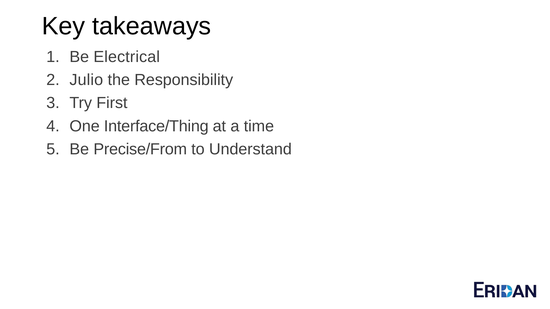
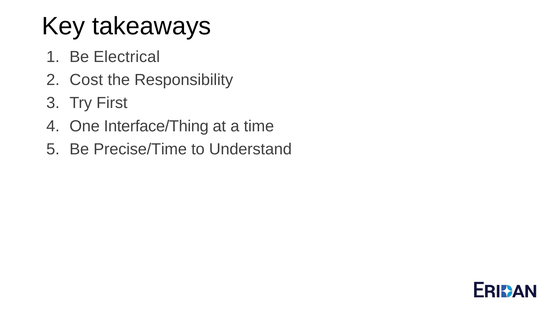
Julio: Julio -> Cost
Precise/From: Precise/From -> Precise/Time
